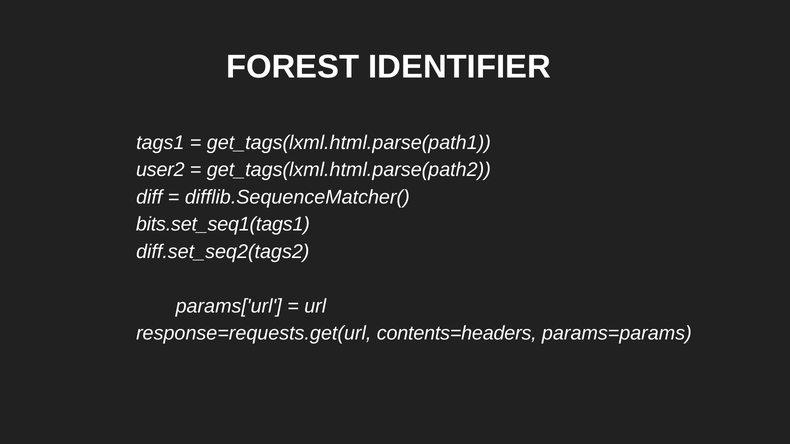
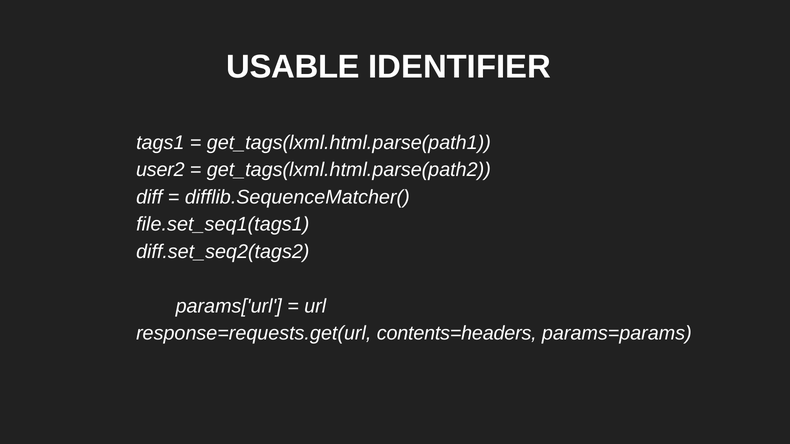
FOREST: FOREST -> USABLE
bits.set_seq1(tags1: bits.set_seq1(tags1 -> file.set_seq1(tags1
